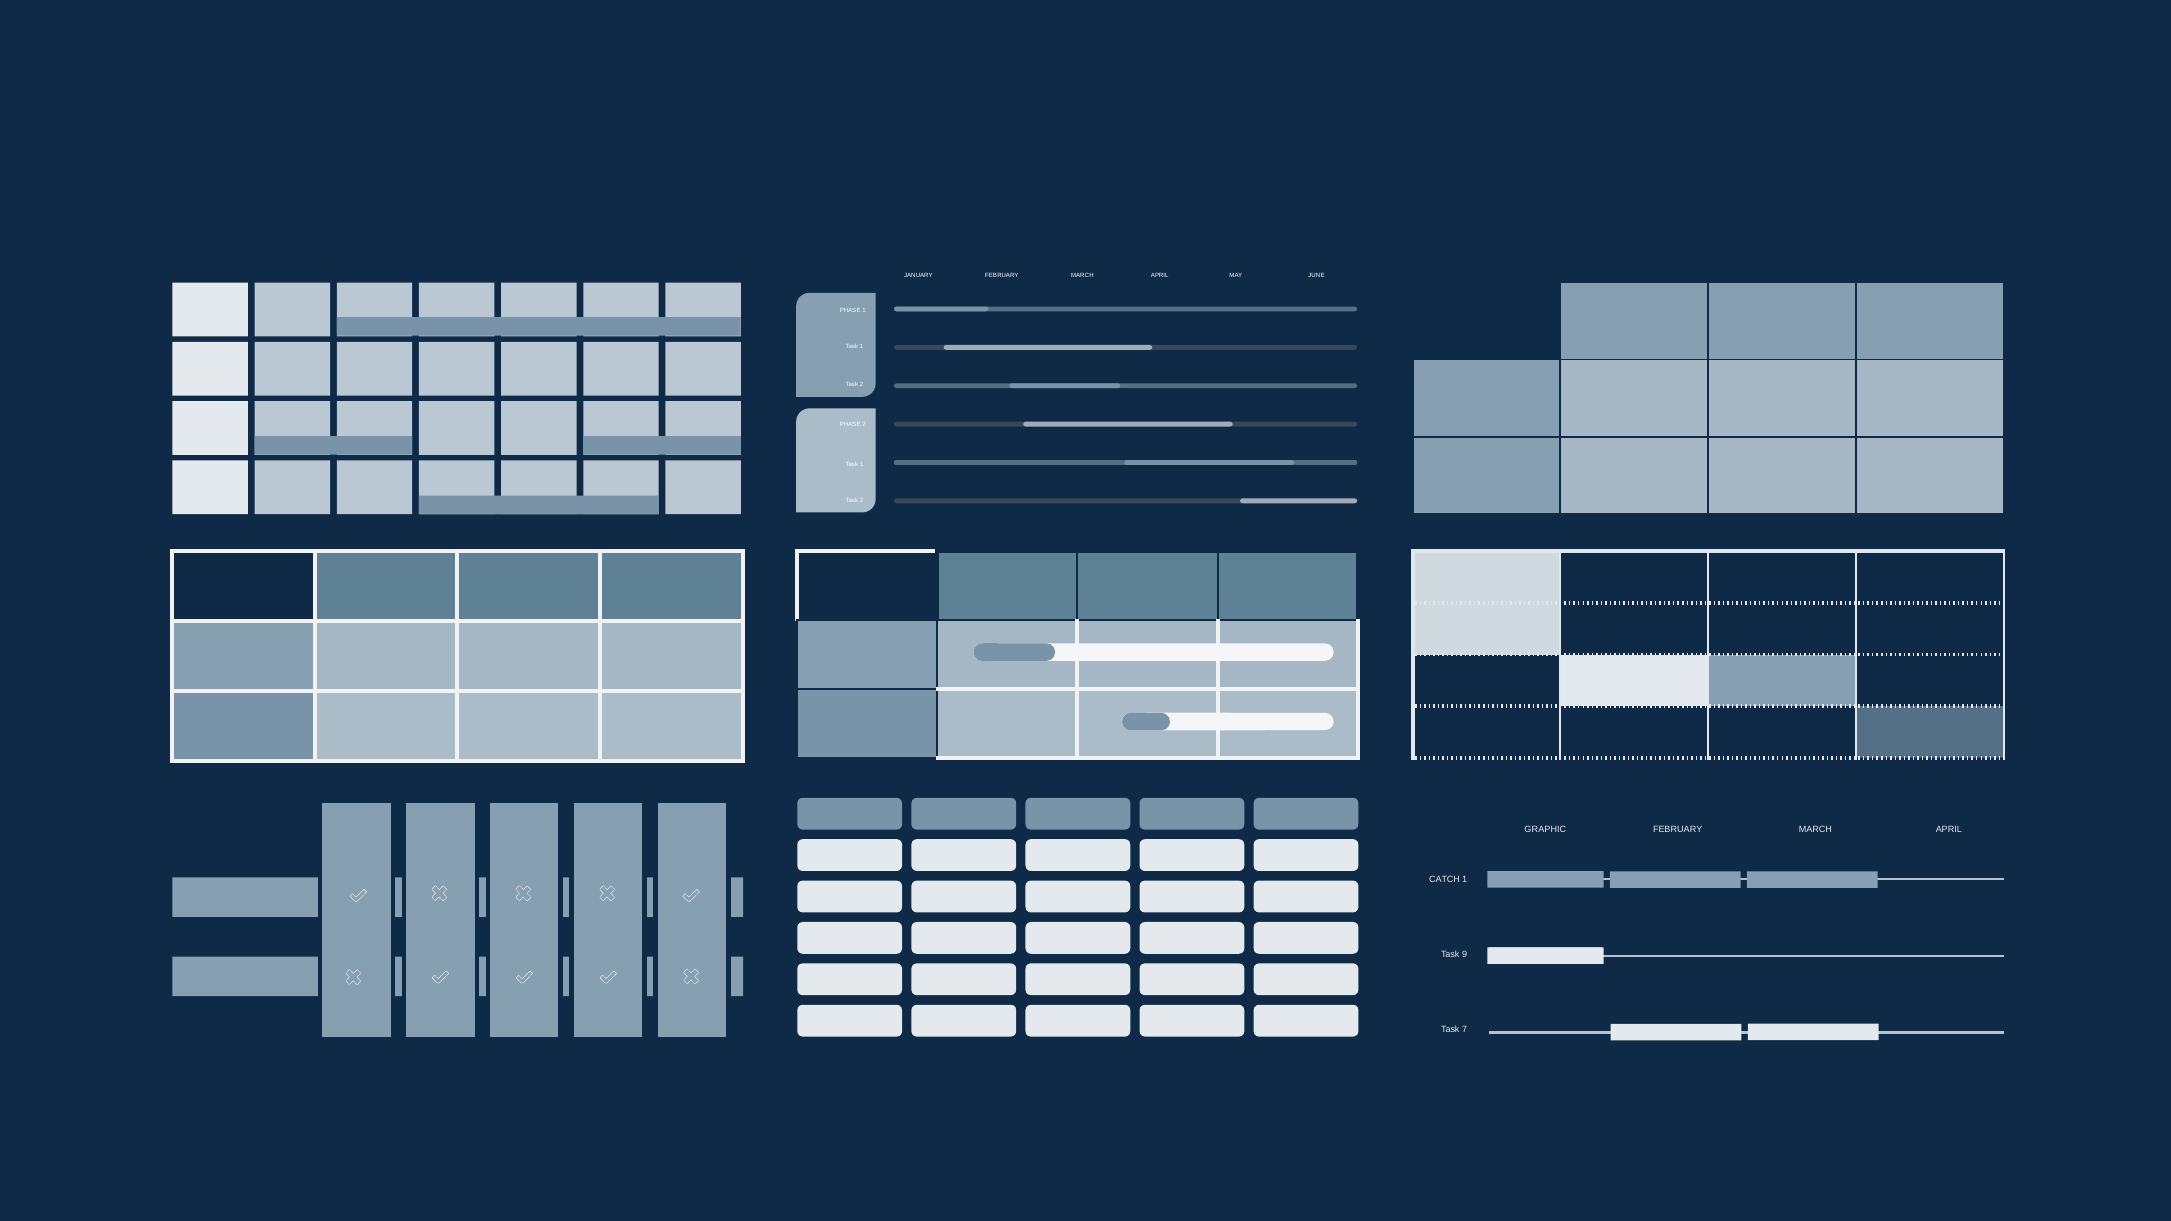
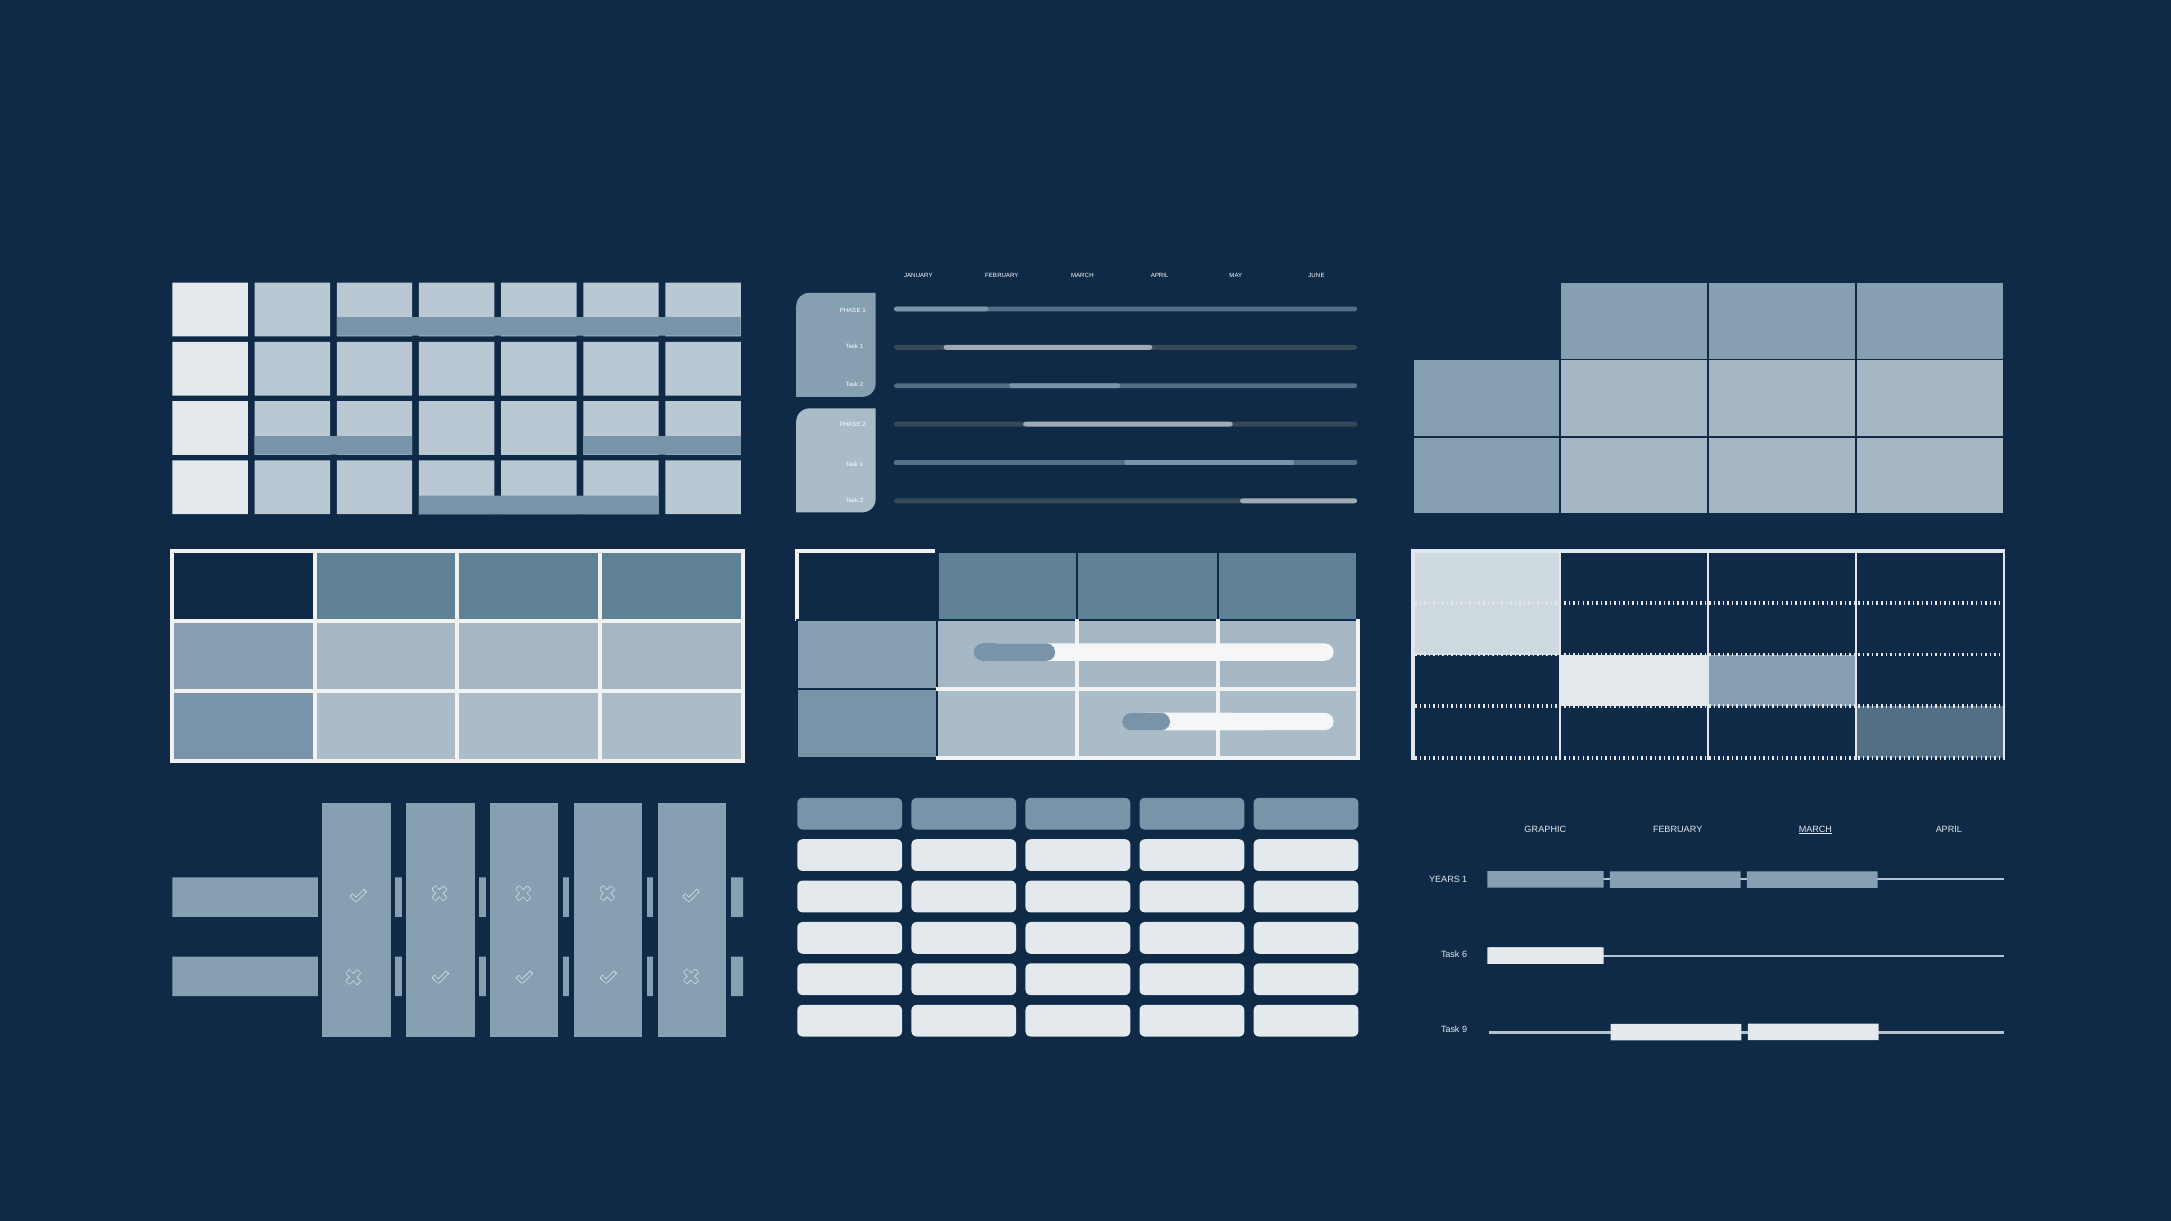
MARCH at (1815, 830) underline: none -> present
CATCH: CATCH -> YEARS
9: 9 -> 6
7: 7 -> 9
